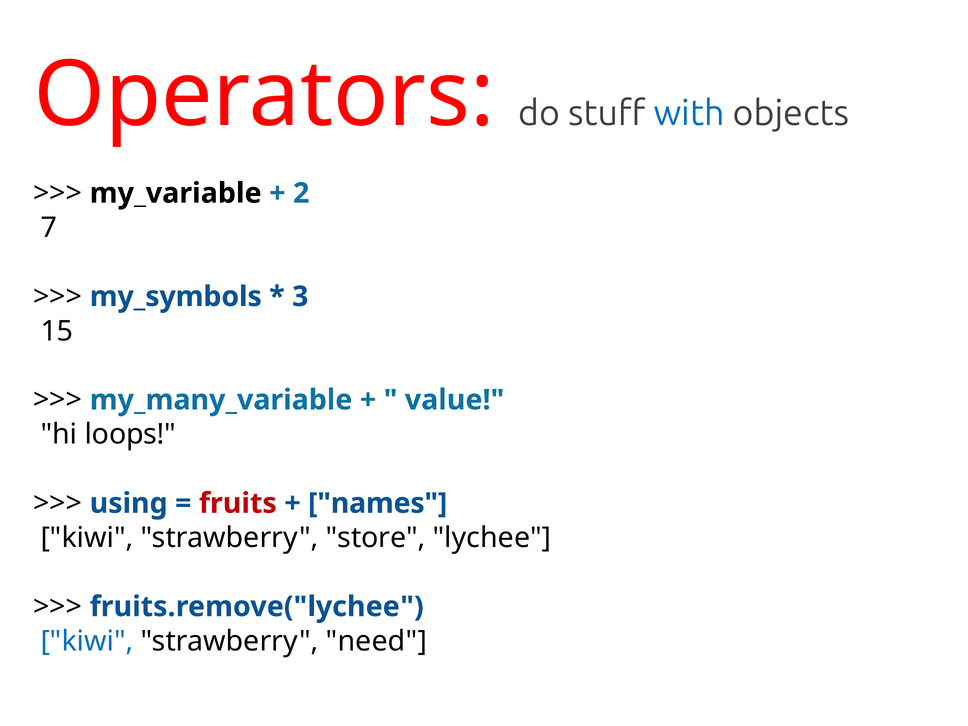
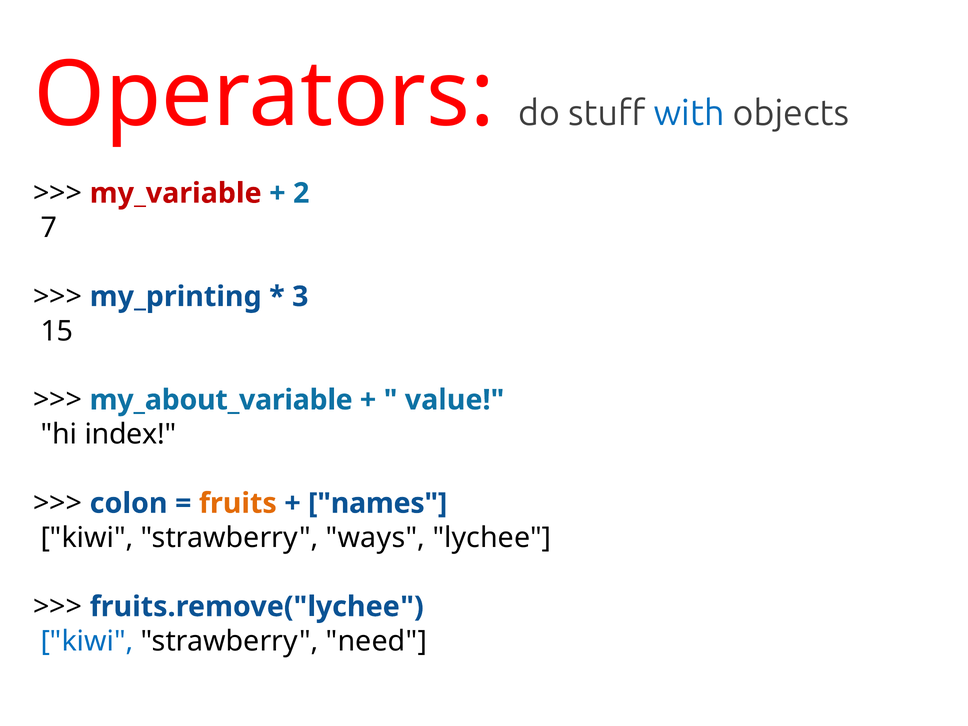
my_variable colour: black -> red
my_symbols: my_symbols -> my_printing
my_many_variable: my_many_variable -> my_about_variable
loops: loops -> index
using: using -> colon
fruits colour: red -> orange
store: store -> ways
